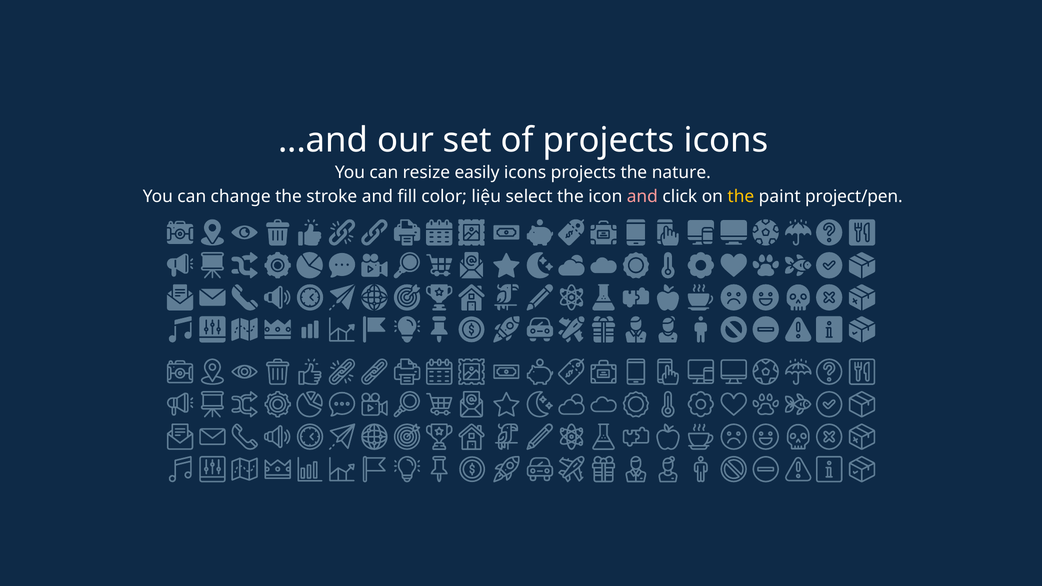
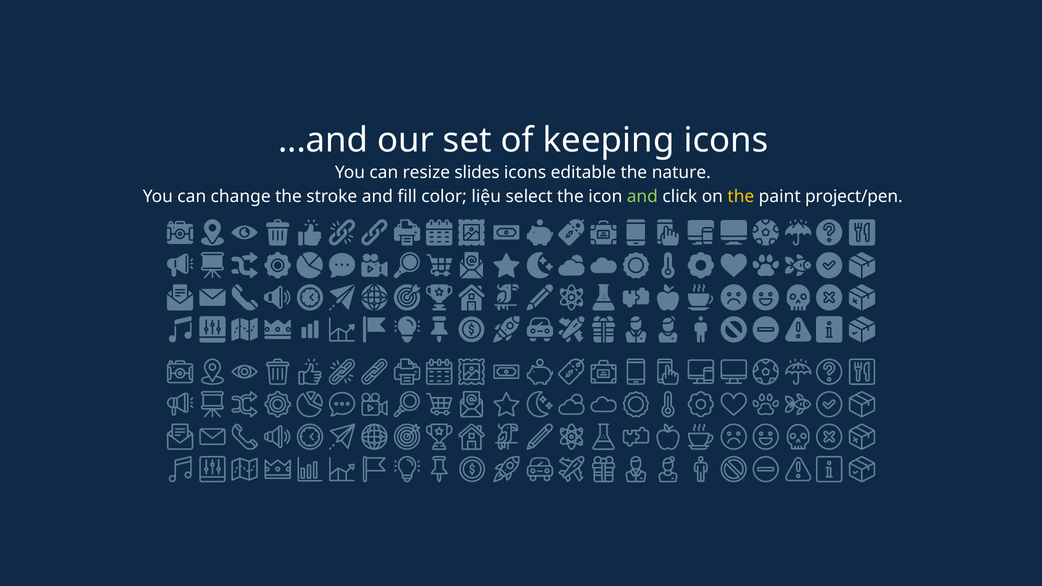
of projects: projects -> keeping
easily: easily -> slides
icons projects: projects -> editable
and at (642, 196) colour: pink -> light green
